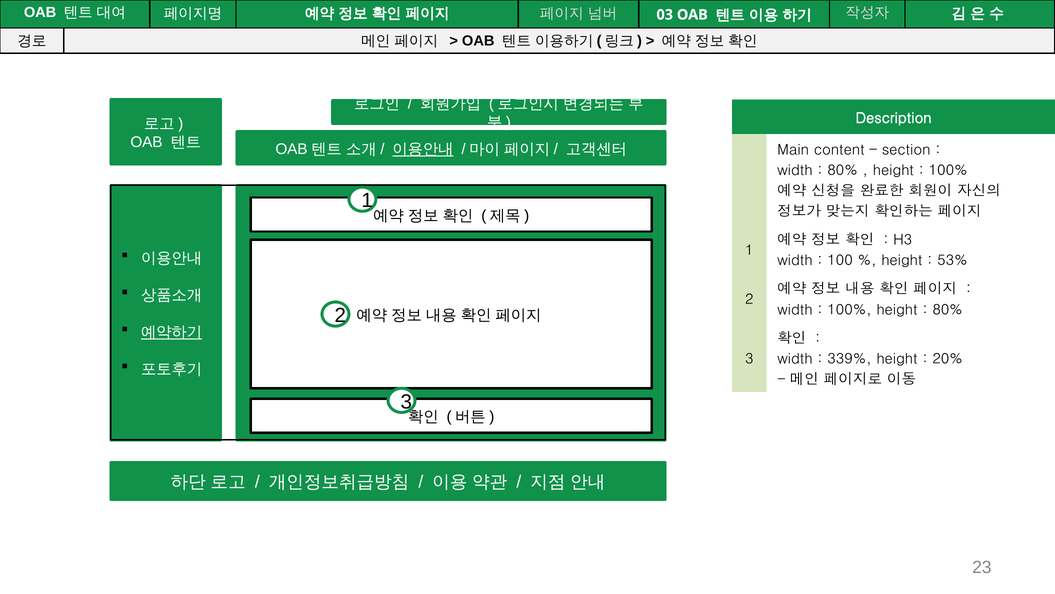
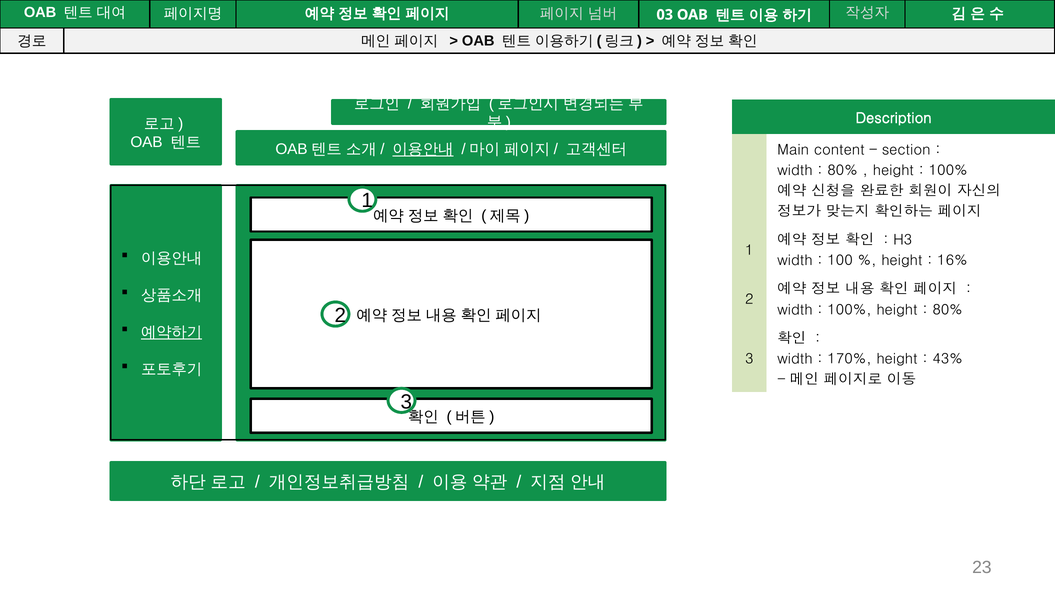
53%: 53% -> 16%
339%: 339% -> 170%
20%: 20% -> 43%
